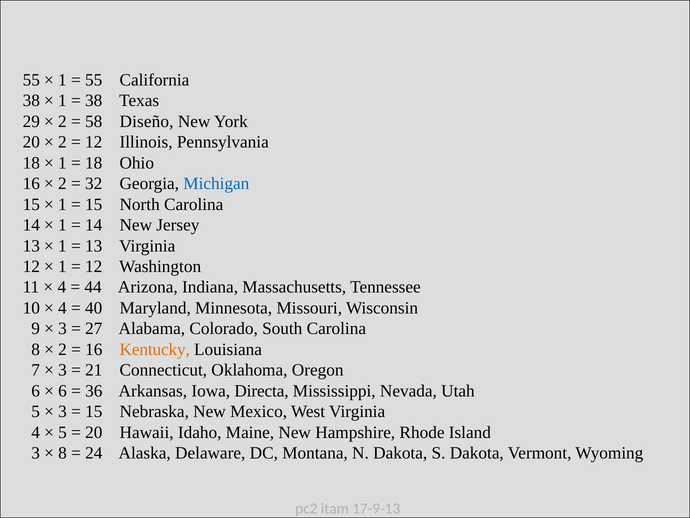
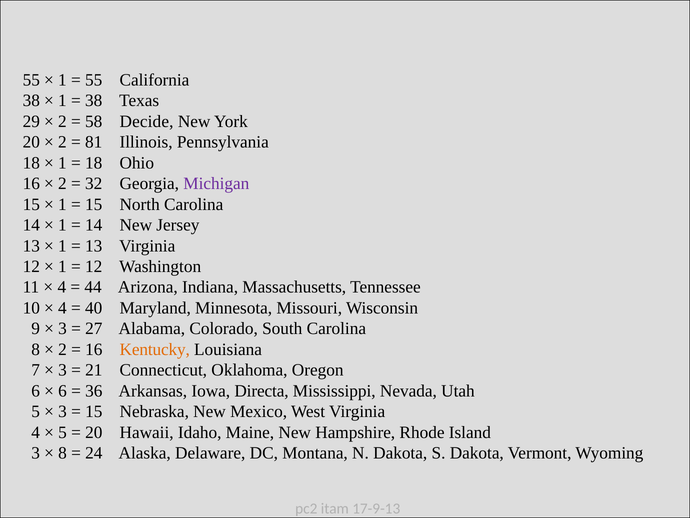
Diseño: Diseño -> Decide
12 at (94, 142): 12 -> 81
Michigan colour: blue -> purple
